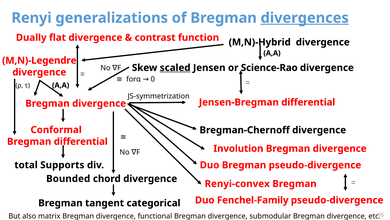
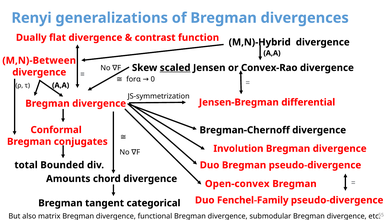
divergences underline: present -> none
M,N)-Legendre: M,N)-Legendre -> M,N)-Between
Science-Rao: Science-Rao -> Convex-Rao
Bregman differential: differential -> conjugates
Supports: Supports -> Bounded
Bounded: Bounded -> Amounts
Renyi-convex: Renyi-convex -> Open-convex
